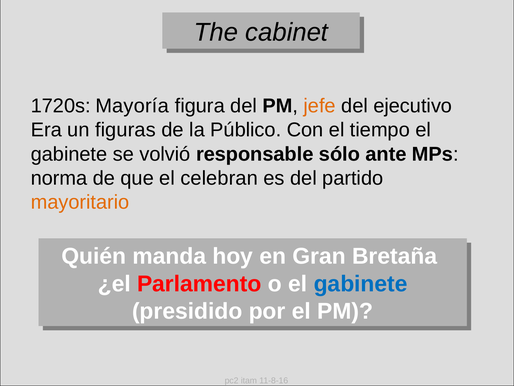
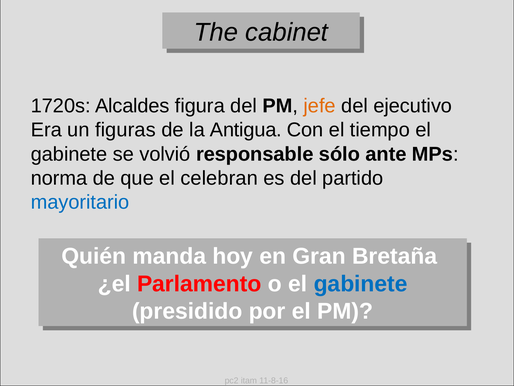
Mayoría: Mayoría -> Alcaldes
Público: Público -> Antigua
mayoritario colour: orange -> blue
